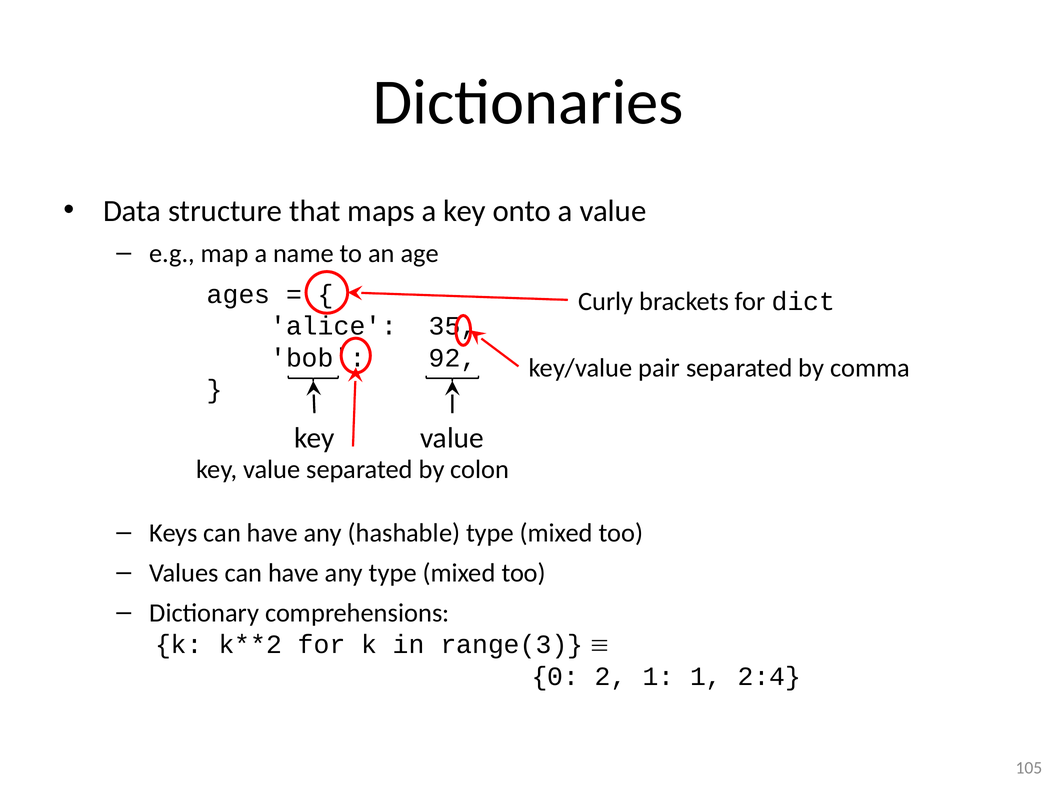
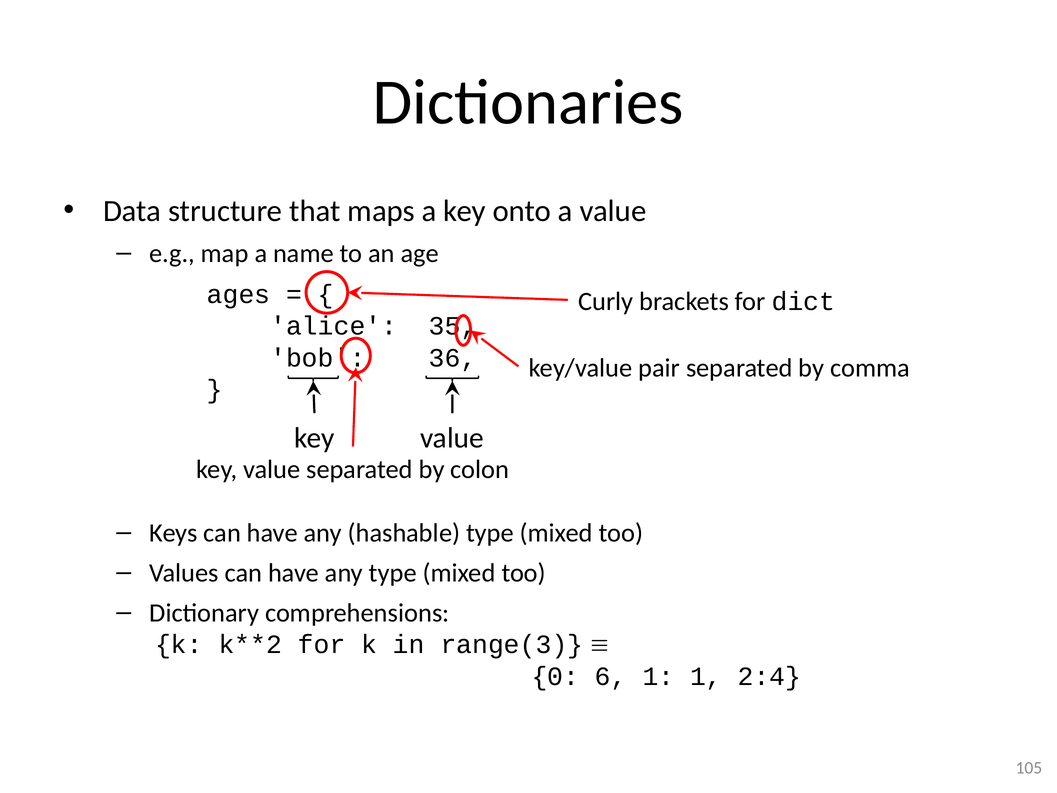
92: 92 -> 36
2: 2 -> 6
